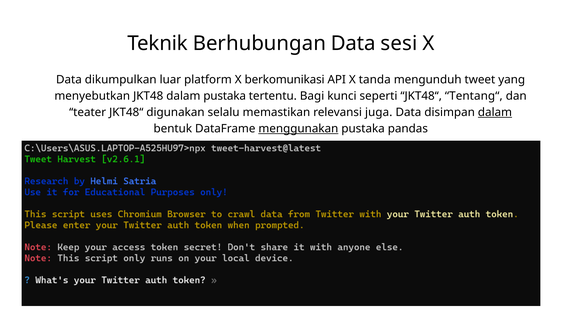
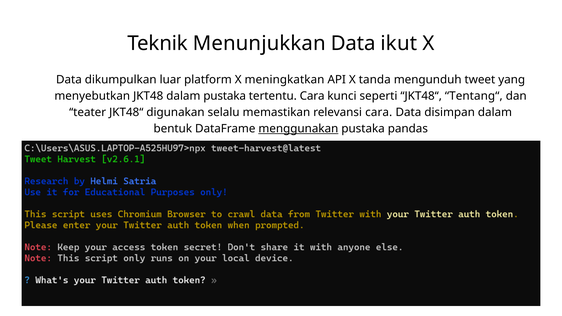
Berhubungan: Berhubungan -> Menunjukkan
sesi: sesi -> ikut
berkomunikasi: berkomunikasi -> meningkatkan
tertentu Bagi: Bagi -> Cara
relevansi juga: juga -> cara
dalam at (495, 112) underline: present -> none
